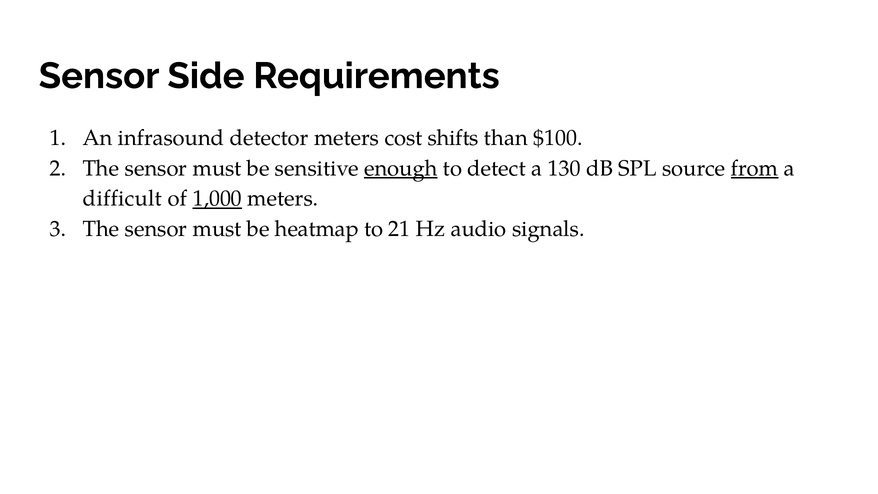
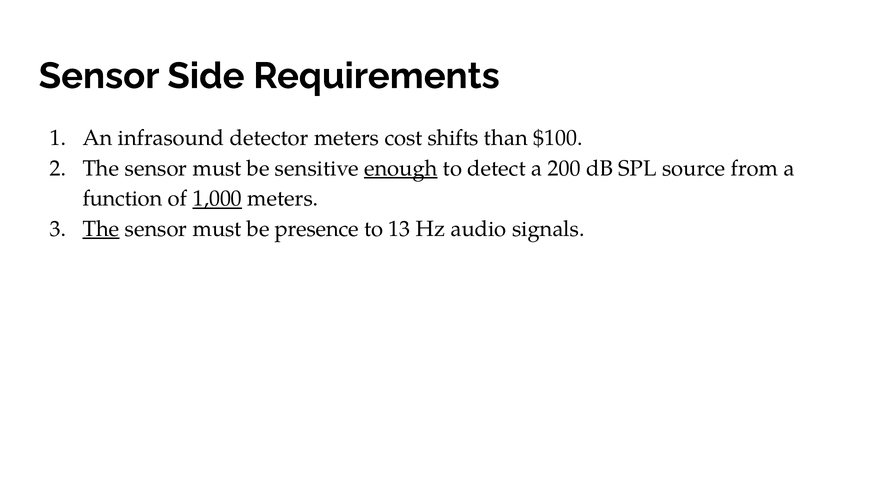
130: 130 -> 200
from underline: present -> none
difficult: difficult -> function
The at (101, 229) underline: none -> present
heatmap: heatmap -> presence
21: 21 -> 13
